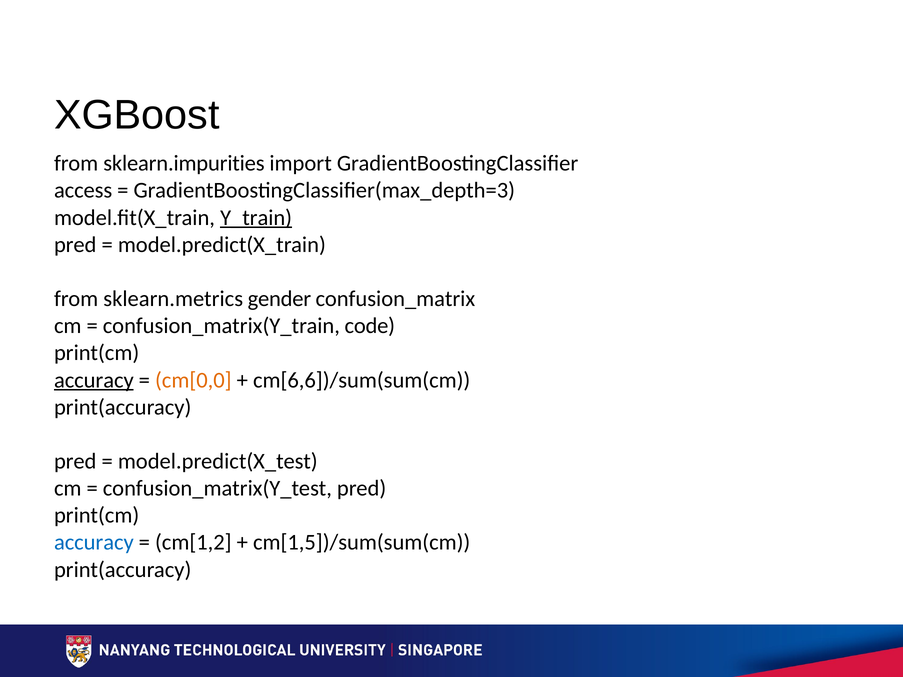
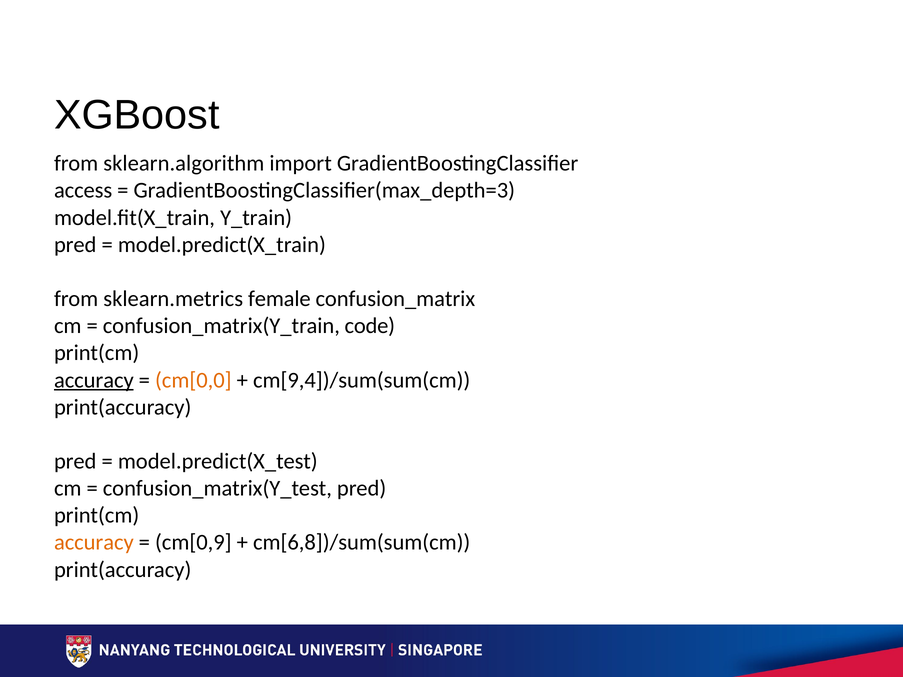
sklearn.impurities: sklearn.impurities -> sklearn.algorithm
Y_train underline: present -> none
gender: gender -> female
cm[6,6])/sum(sum(cm: cm[6,6])/sum(sum(cm -> cm[9,4])/sum(sum(cm
accuracy at (94, 543) colour: blue -> orange
cm[1,2: cm[1,2 -> cm[0,9
cm[1,5])/sum(sum(cm: cm[1,5])/sum(sum(cm -> cm[6,8])/sum(sum(cm
